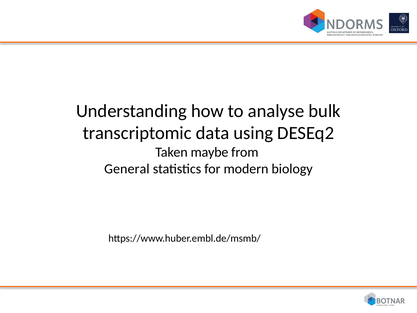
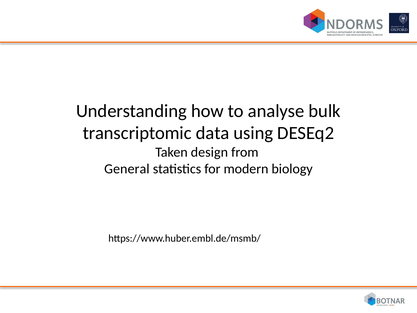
maybe: maybe -> design
